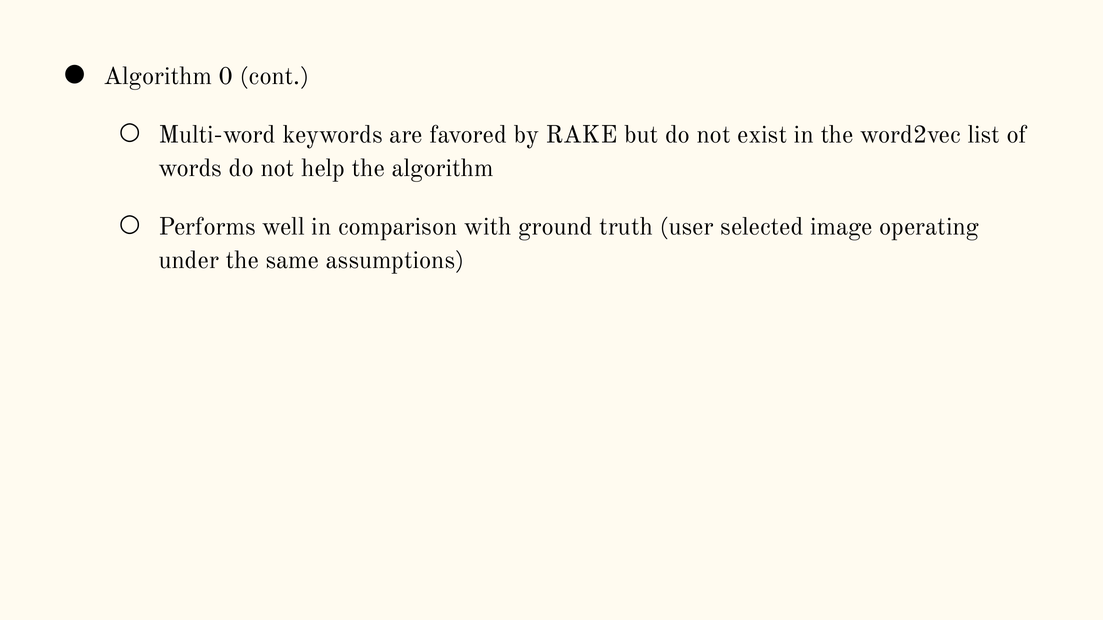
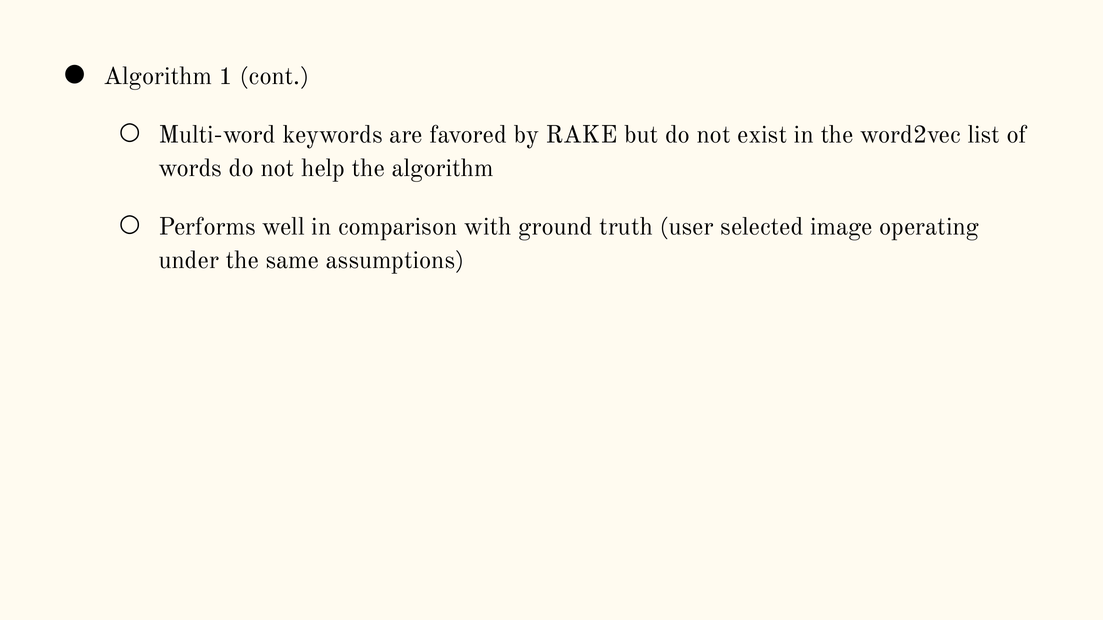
0: 0 -> 1
